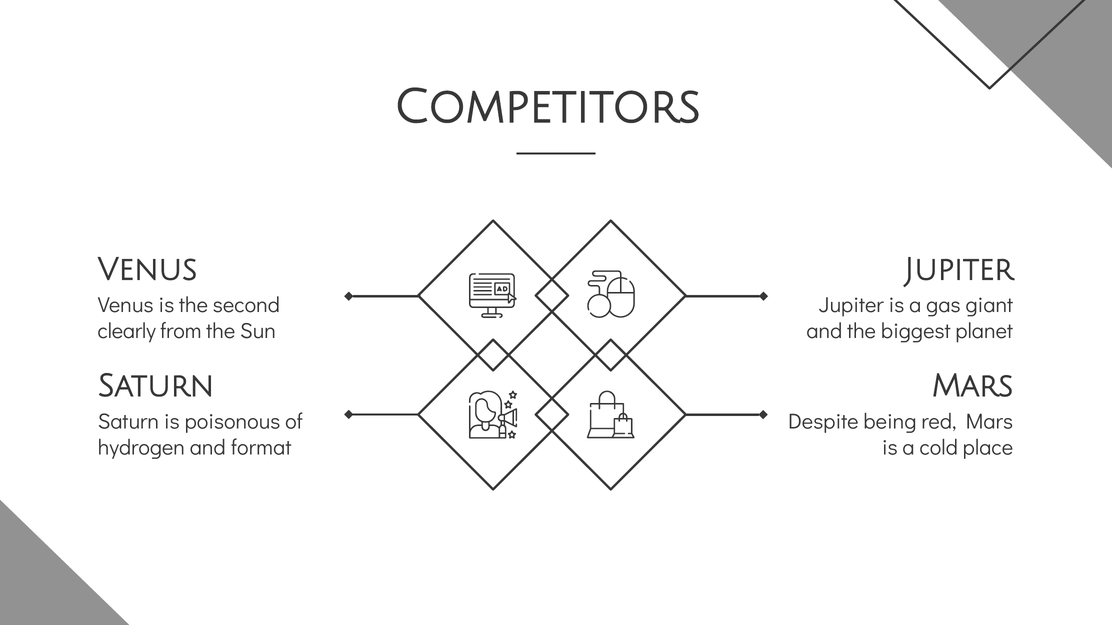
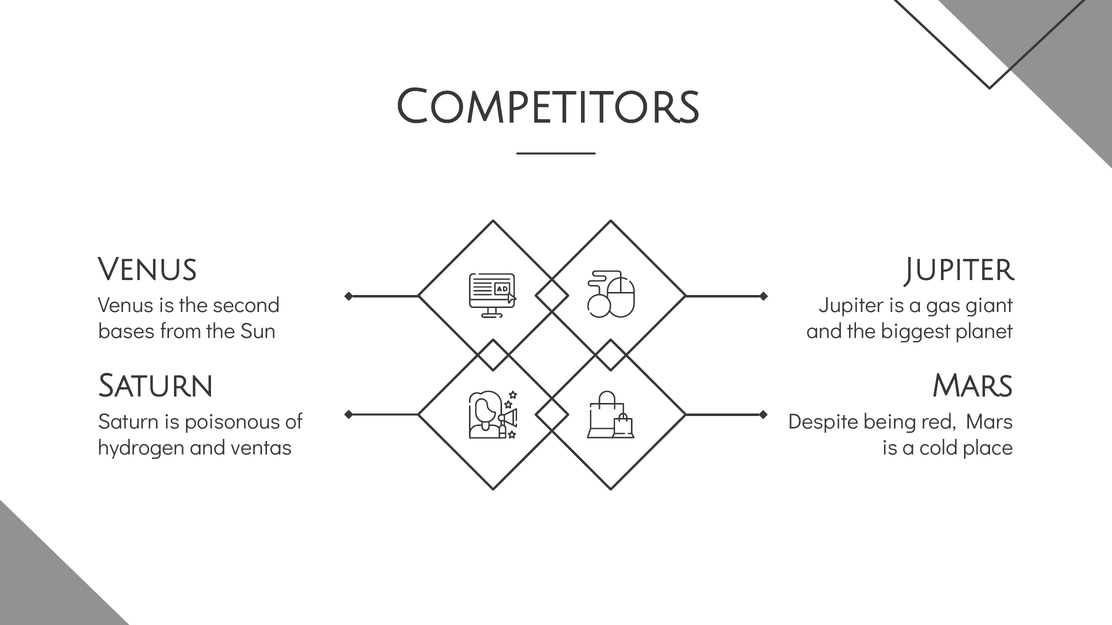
clearly: clearly -> bases
format: format -> ventas
